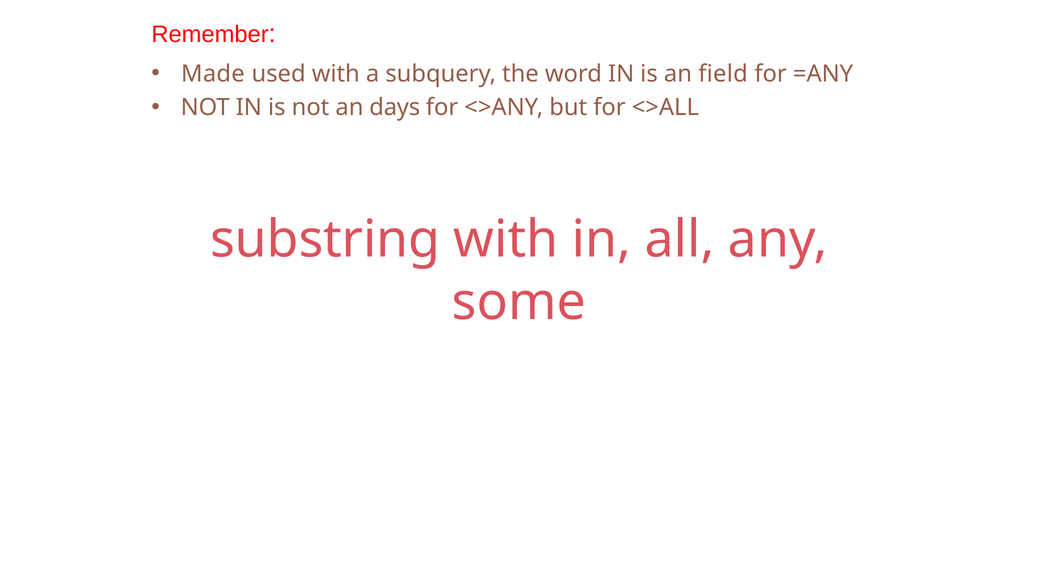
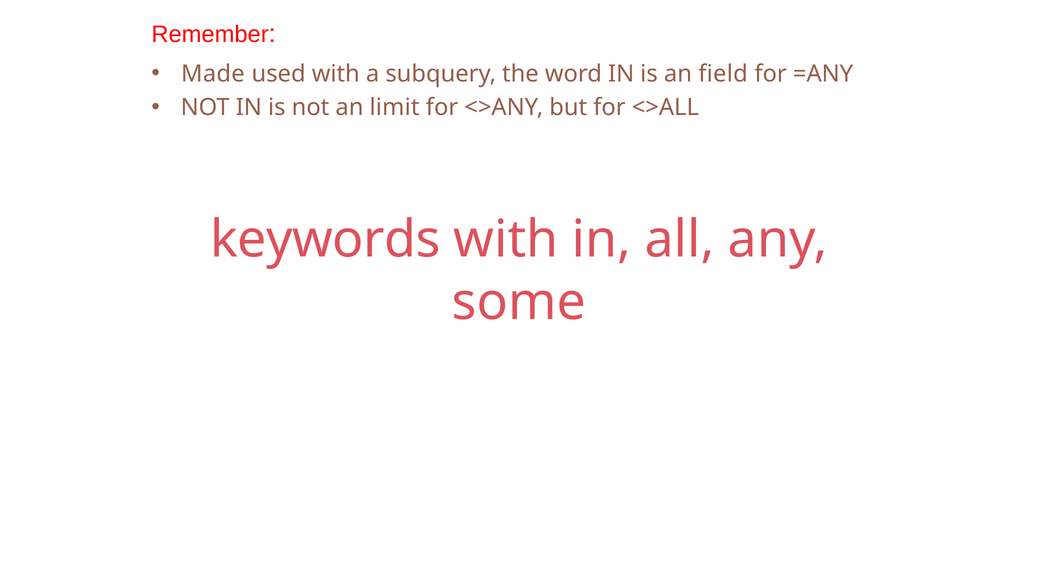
days: days -> limit
substring: substring -> keywords
